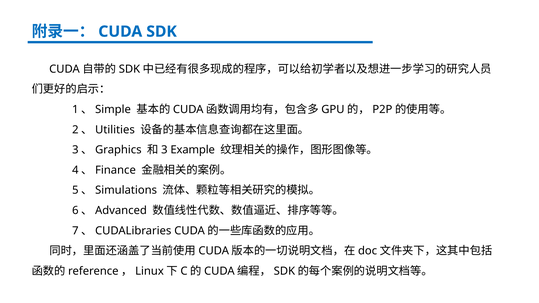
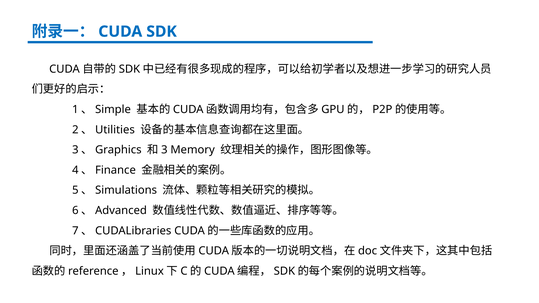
Example: Example -> Memory
